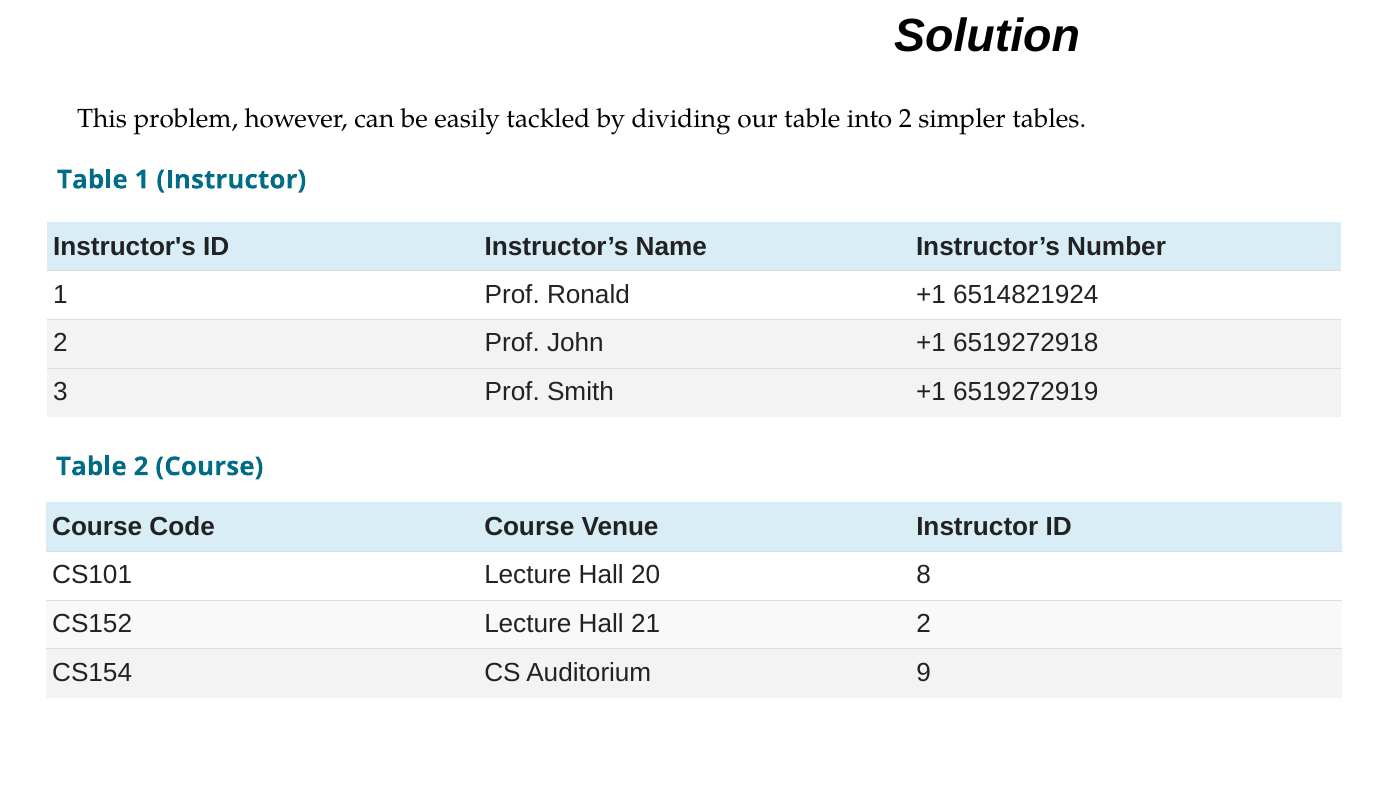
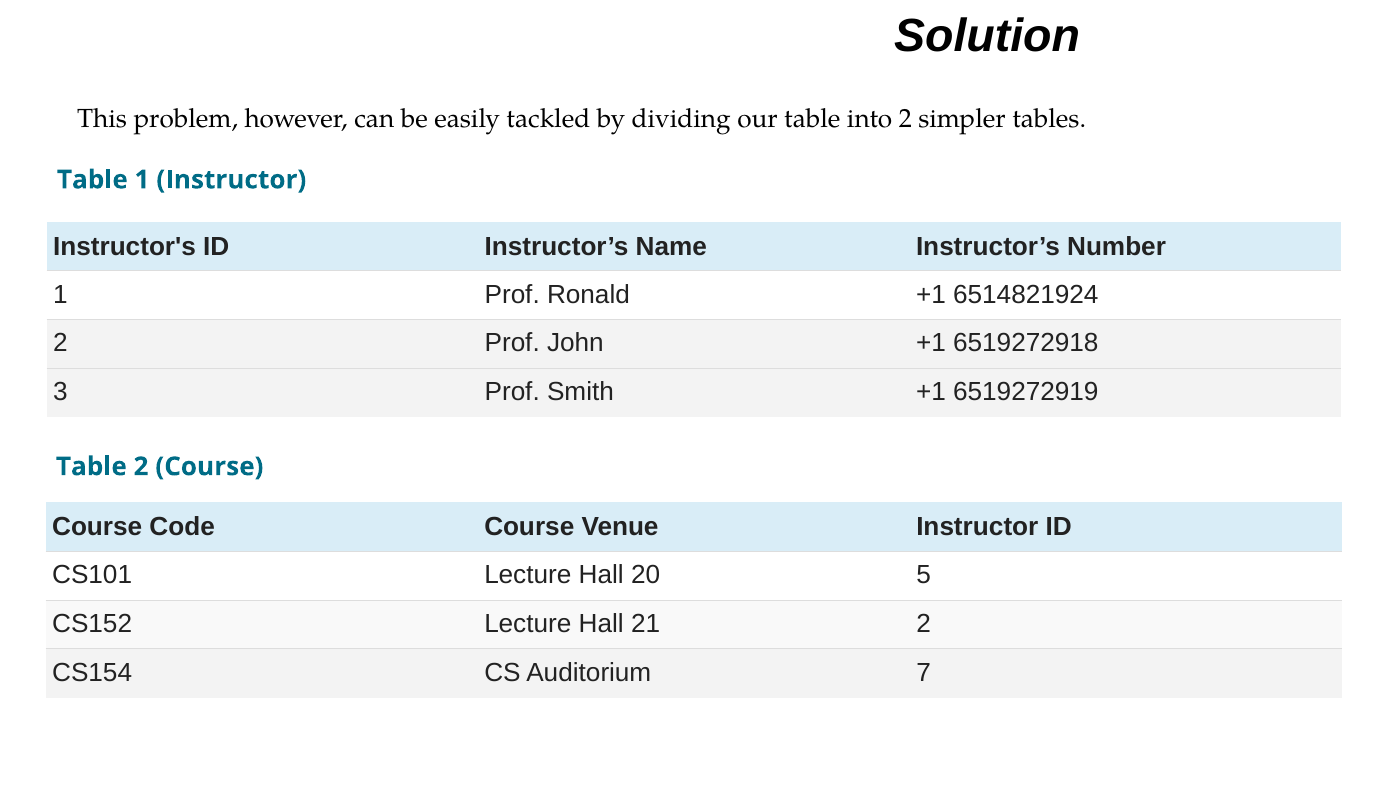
8: 8 -> 5
9: 9 -> 7
